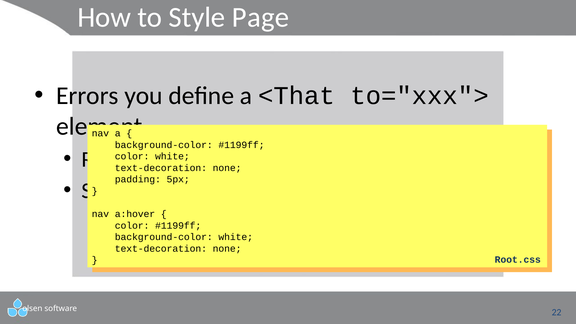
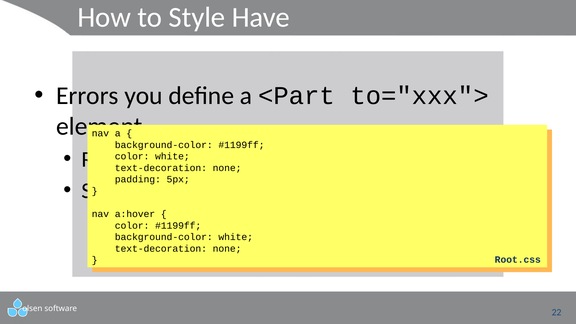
Page: Page -> Have
<That: <That -> <Part
